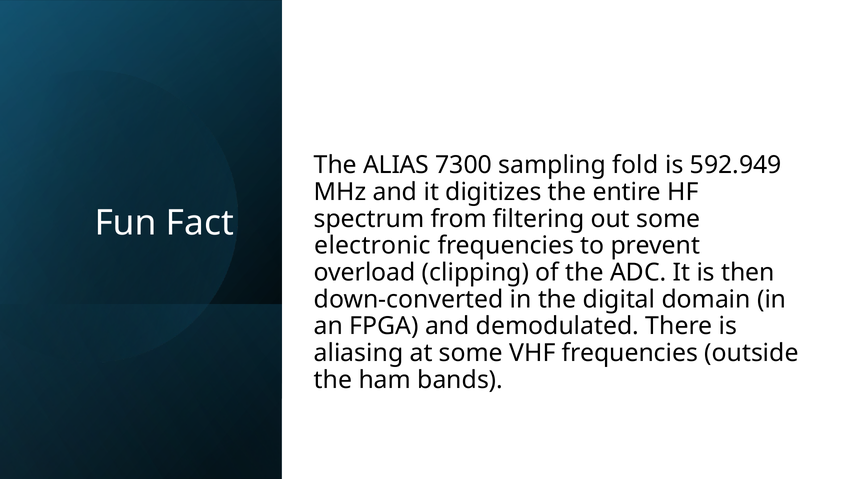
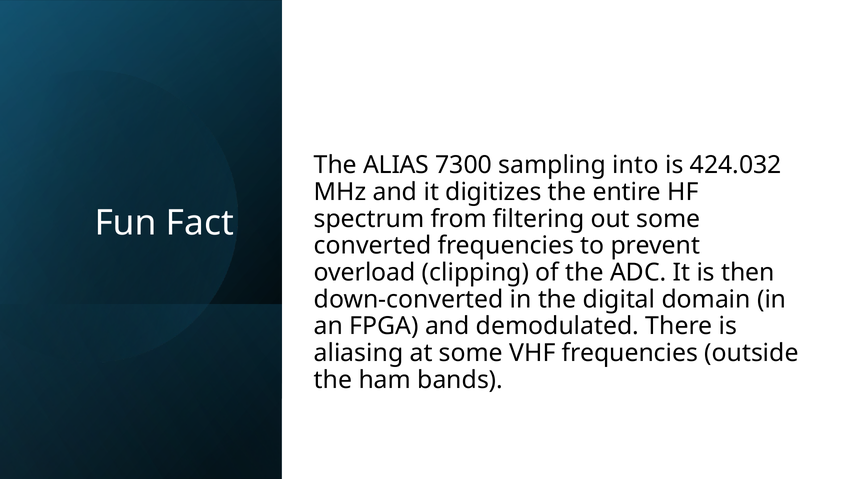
fold: fold -> into
592.949: 592.949 -> 424.032
electronic: electronic -> converted
